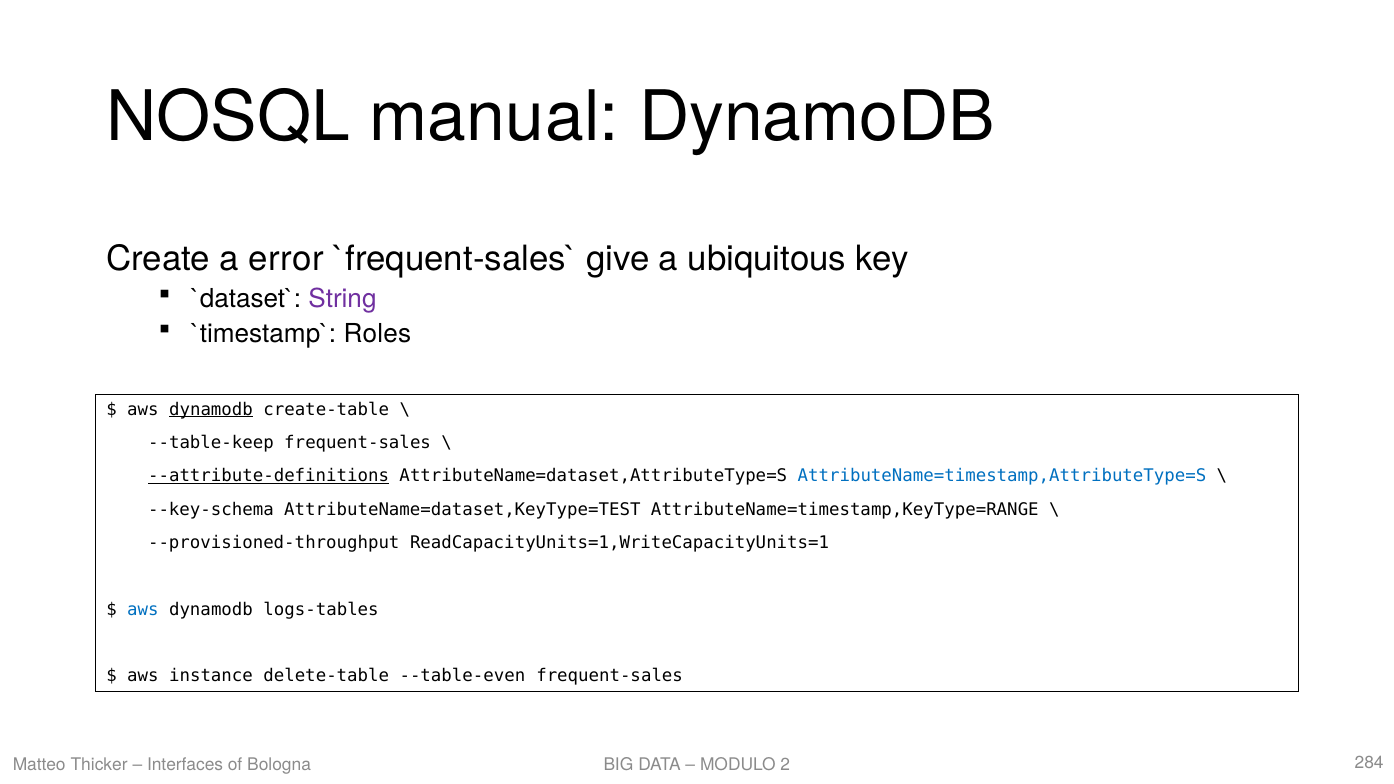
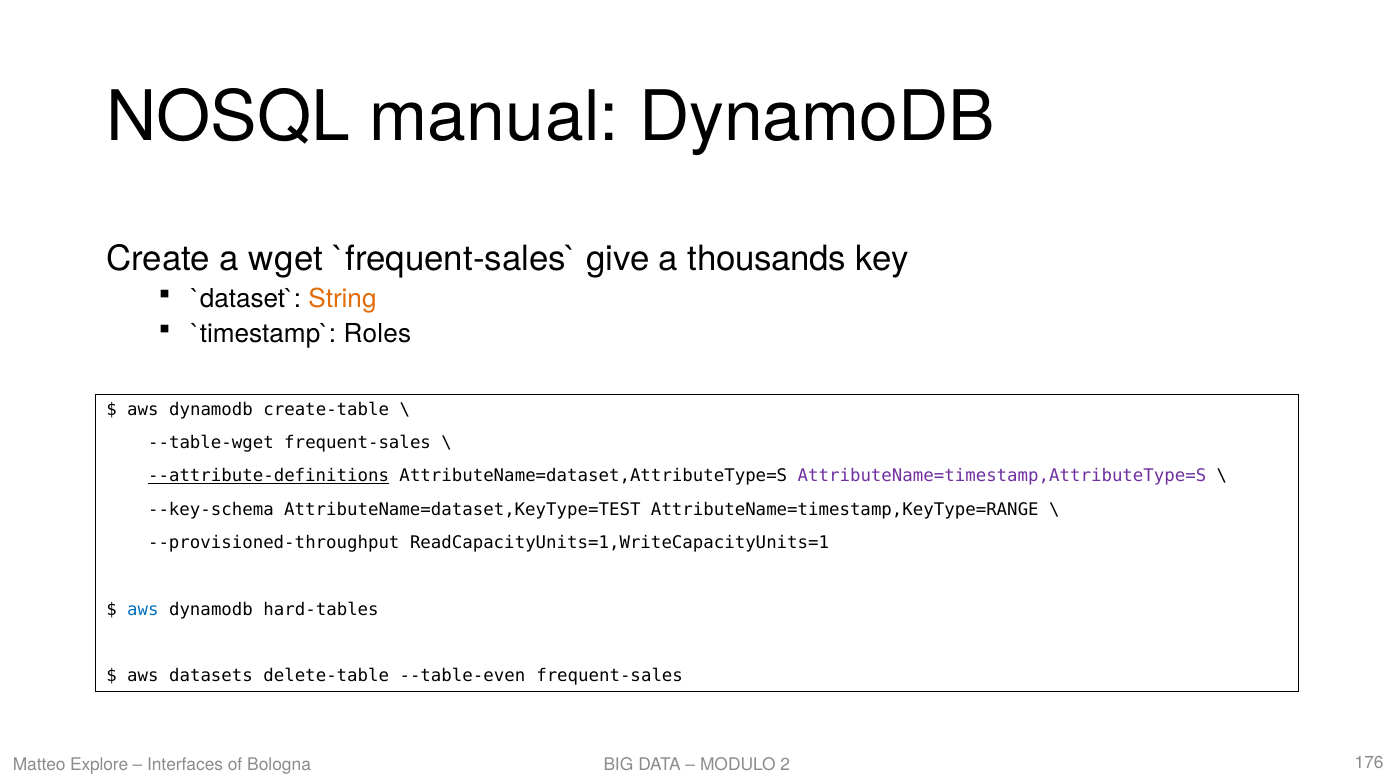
error: error -> wget
ubiquitous: ubiquitous -> thousands
String colour: purple -> orange
dynamodb at (211, 410) underline: present -> none
--table-keep: --table-keep -> --table-wget
AttributeName=timestamp,AttributeType=S colour: blue -> purple
logs-tables: logs-tables -> hard-tables
instance: instance -> datasets
Thicker: Thicker -> Explore
284: 284 -> 176
